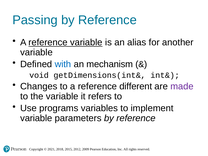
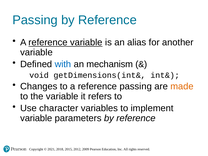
reference different: different -> passing
made colour: purple -> orange
programs: programs -> character
